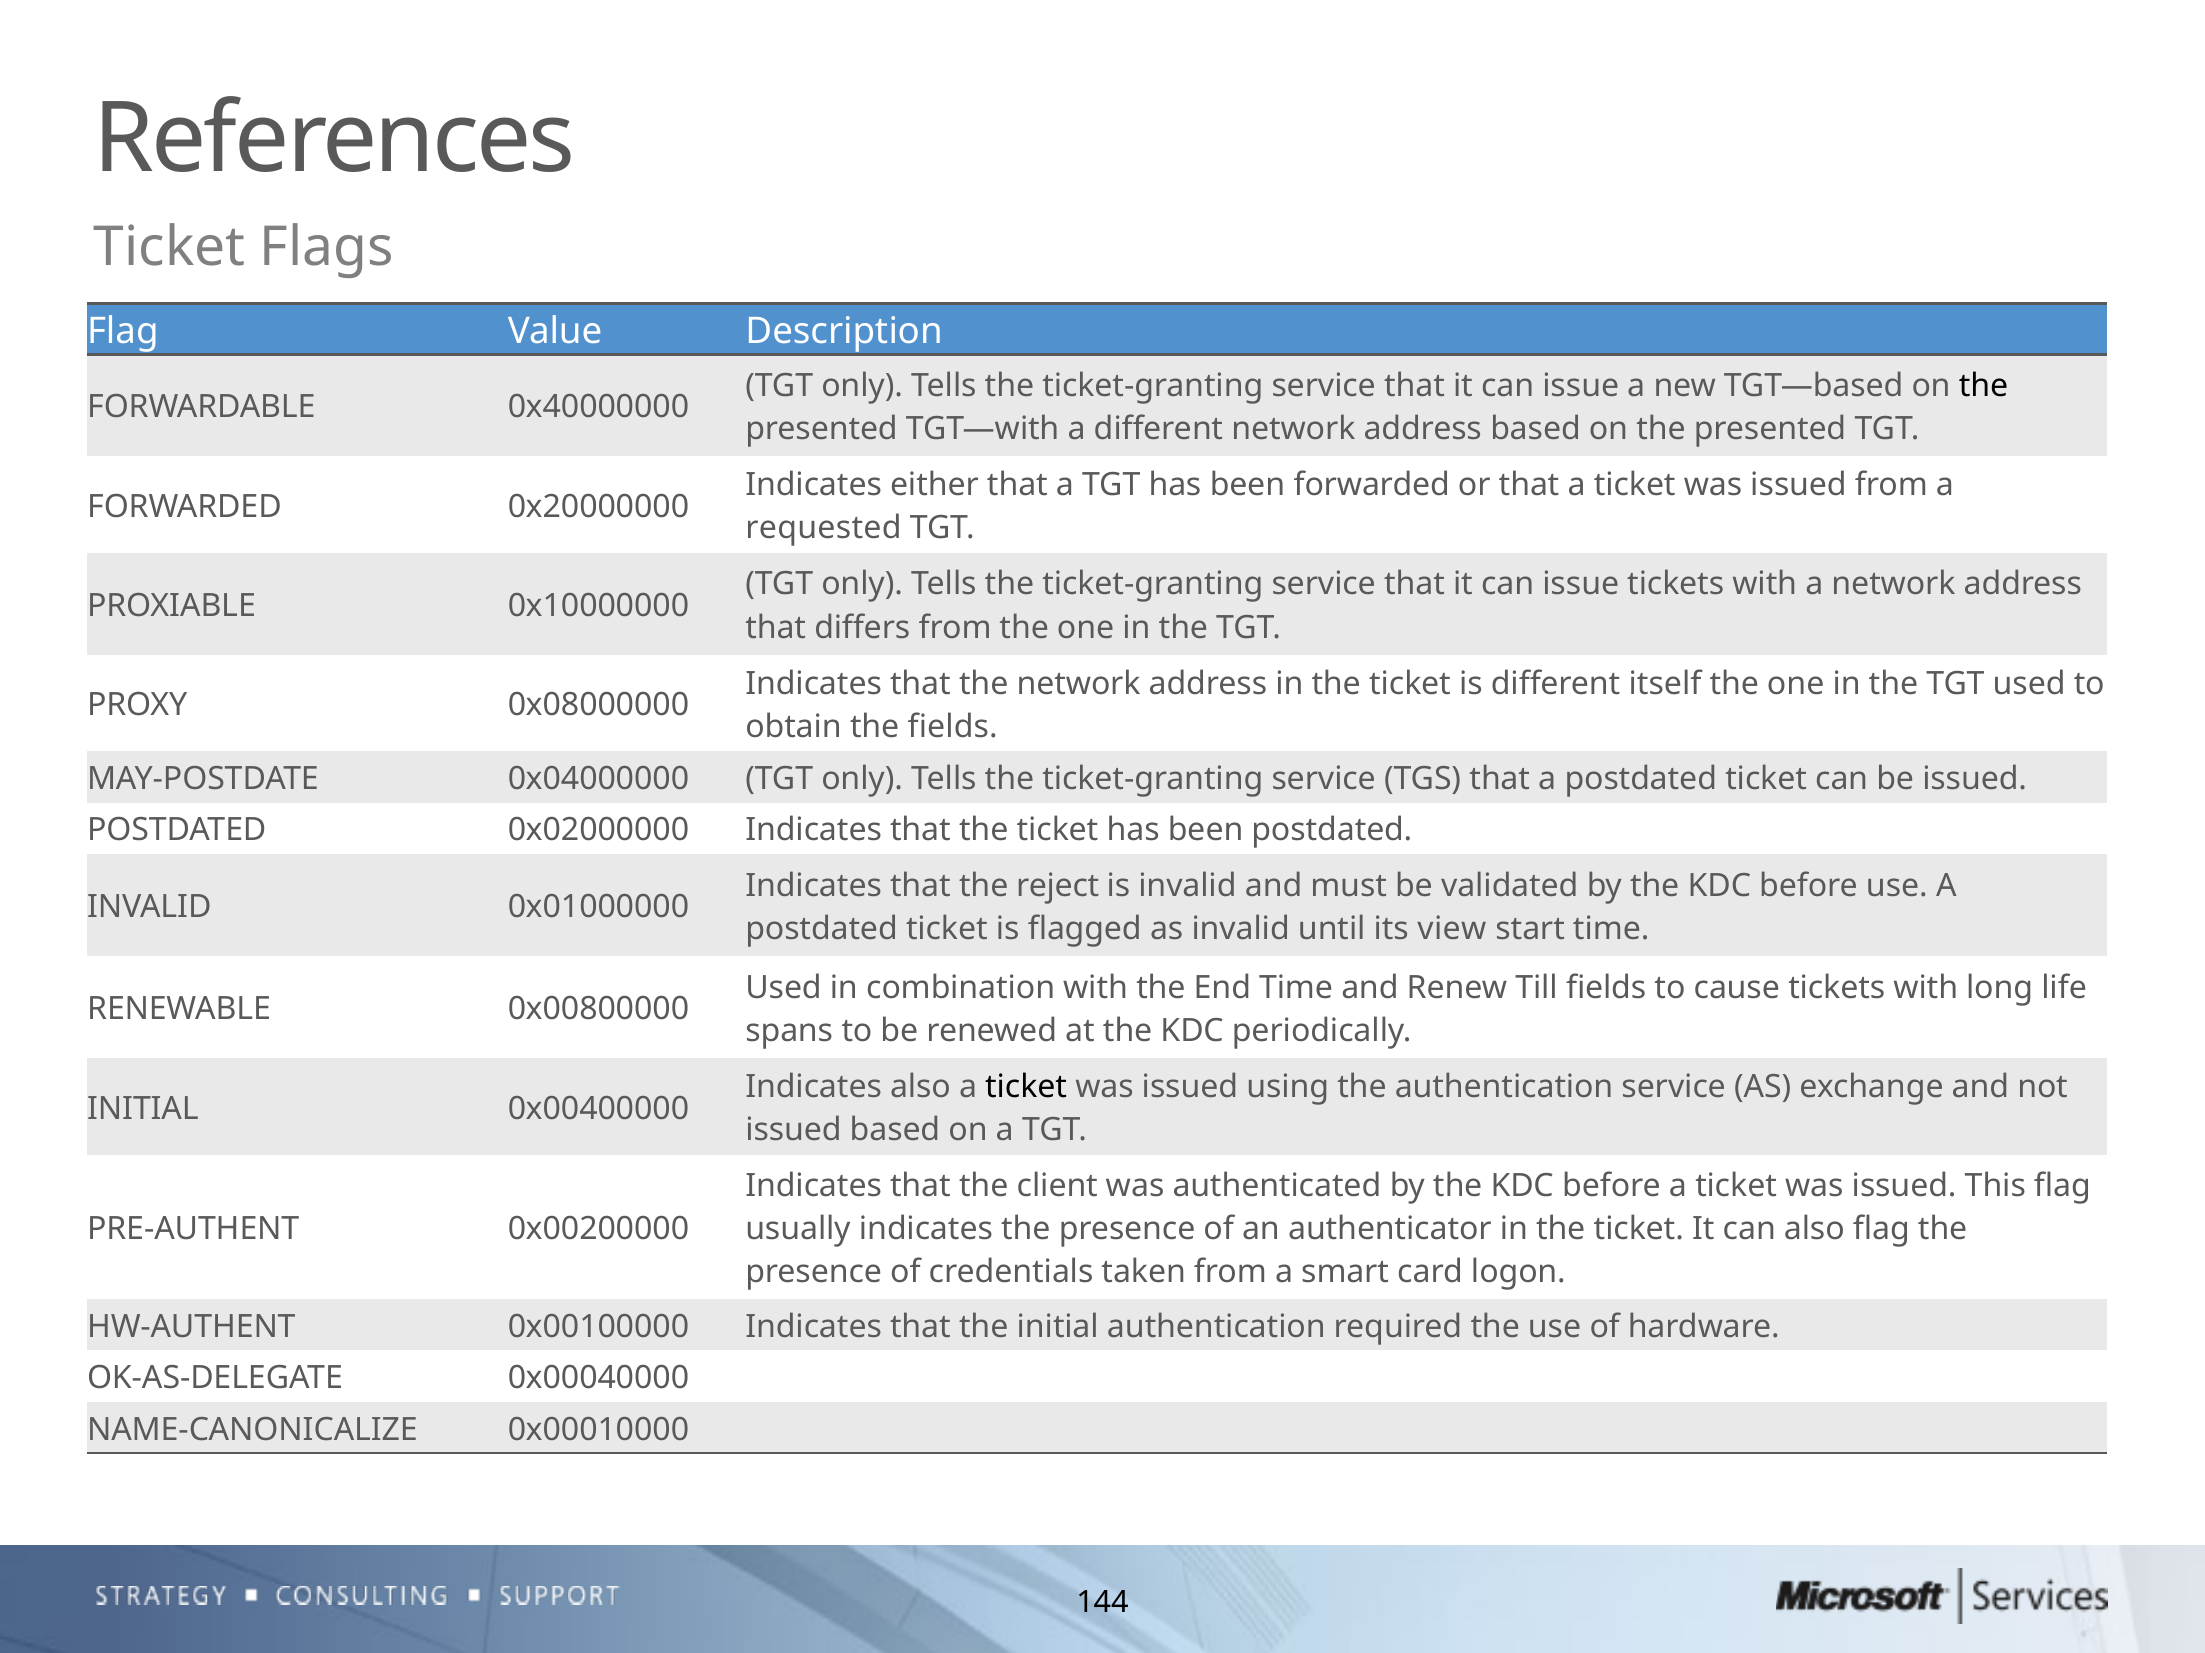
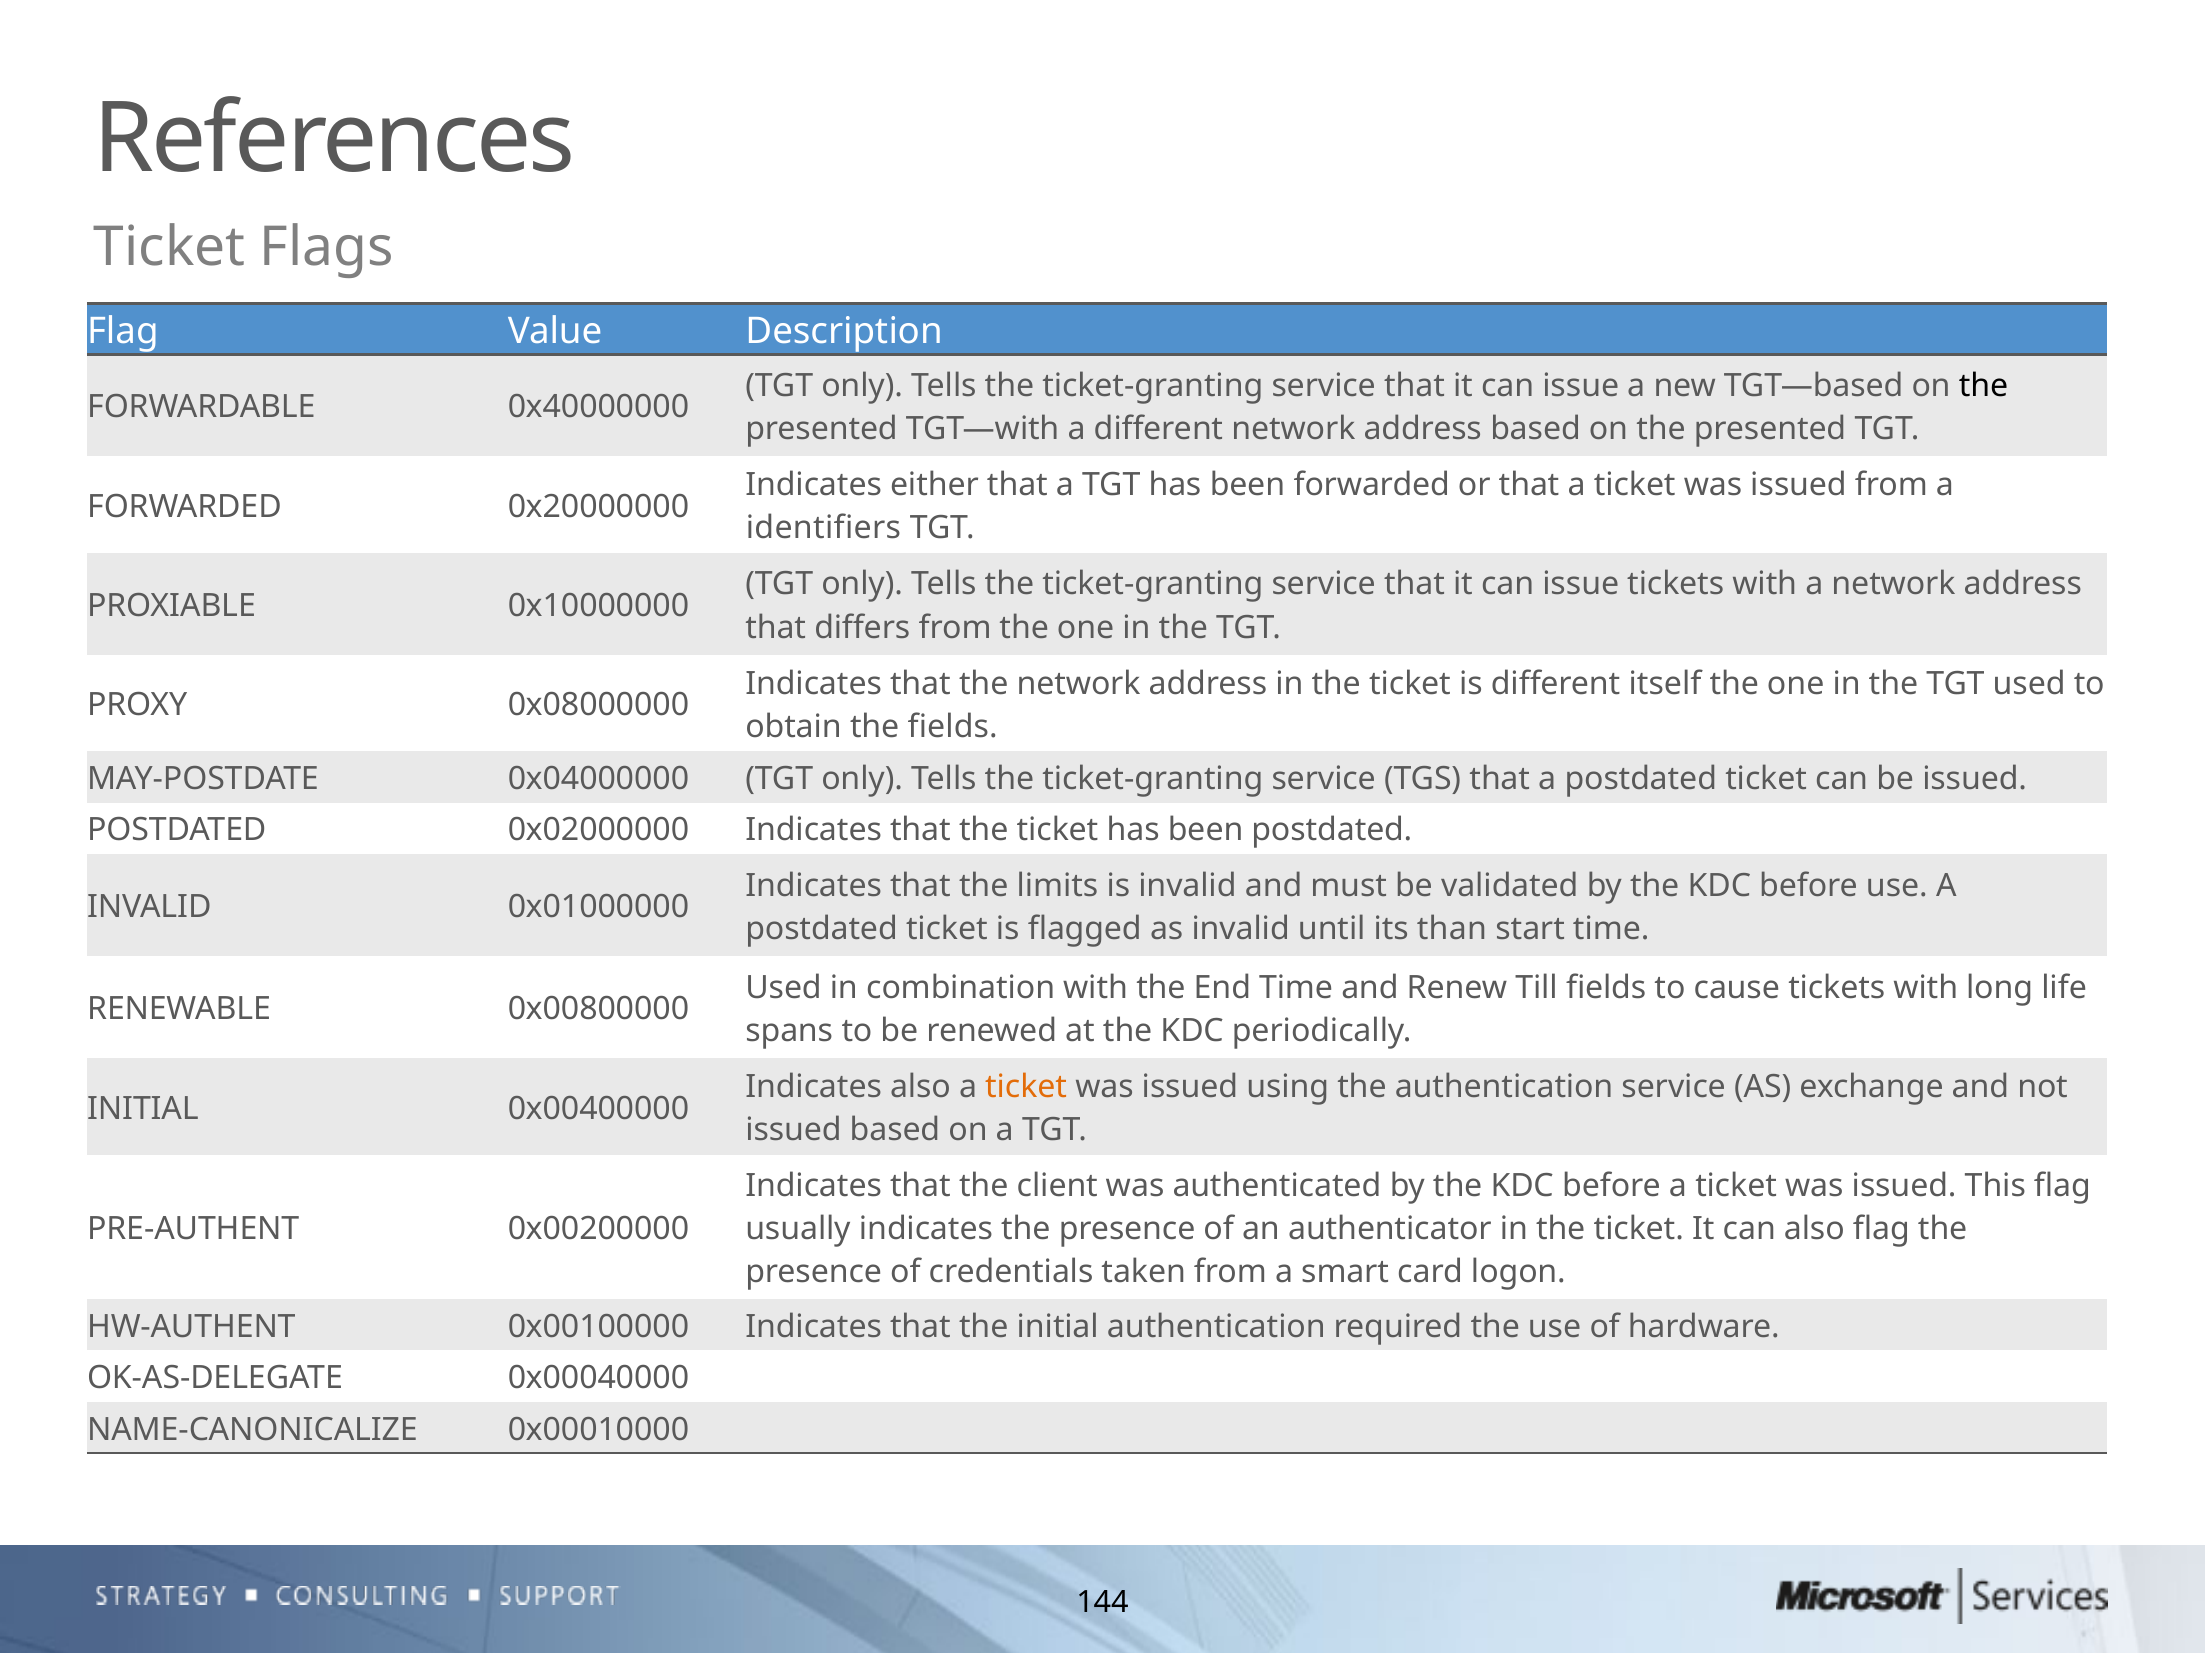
requested: requested -> identifiers
reject: reject -> limits
view: view -> than
ticket at (1026, 1087) colour: black -> orange
